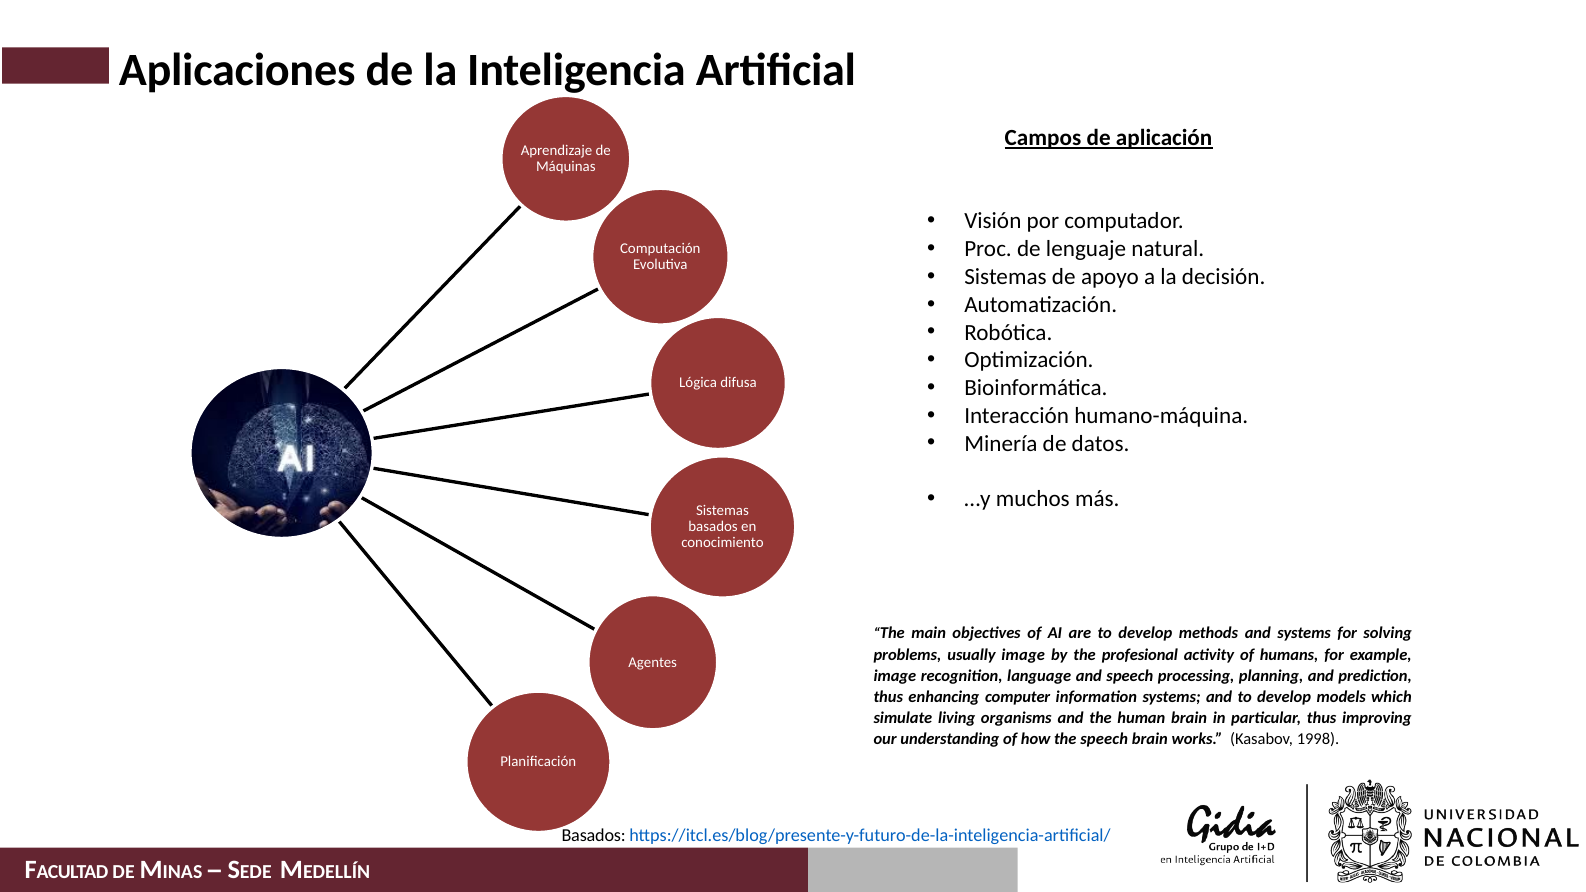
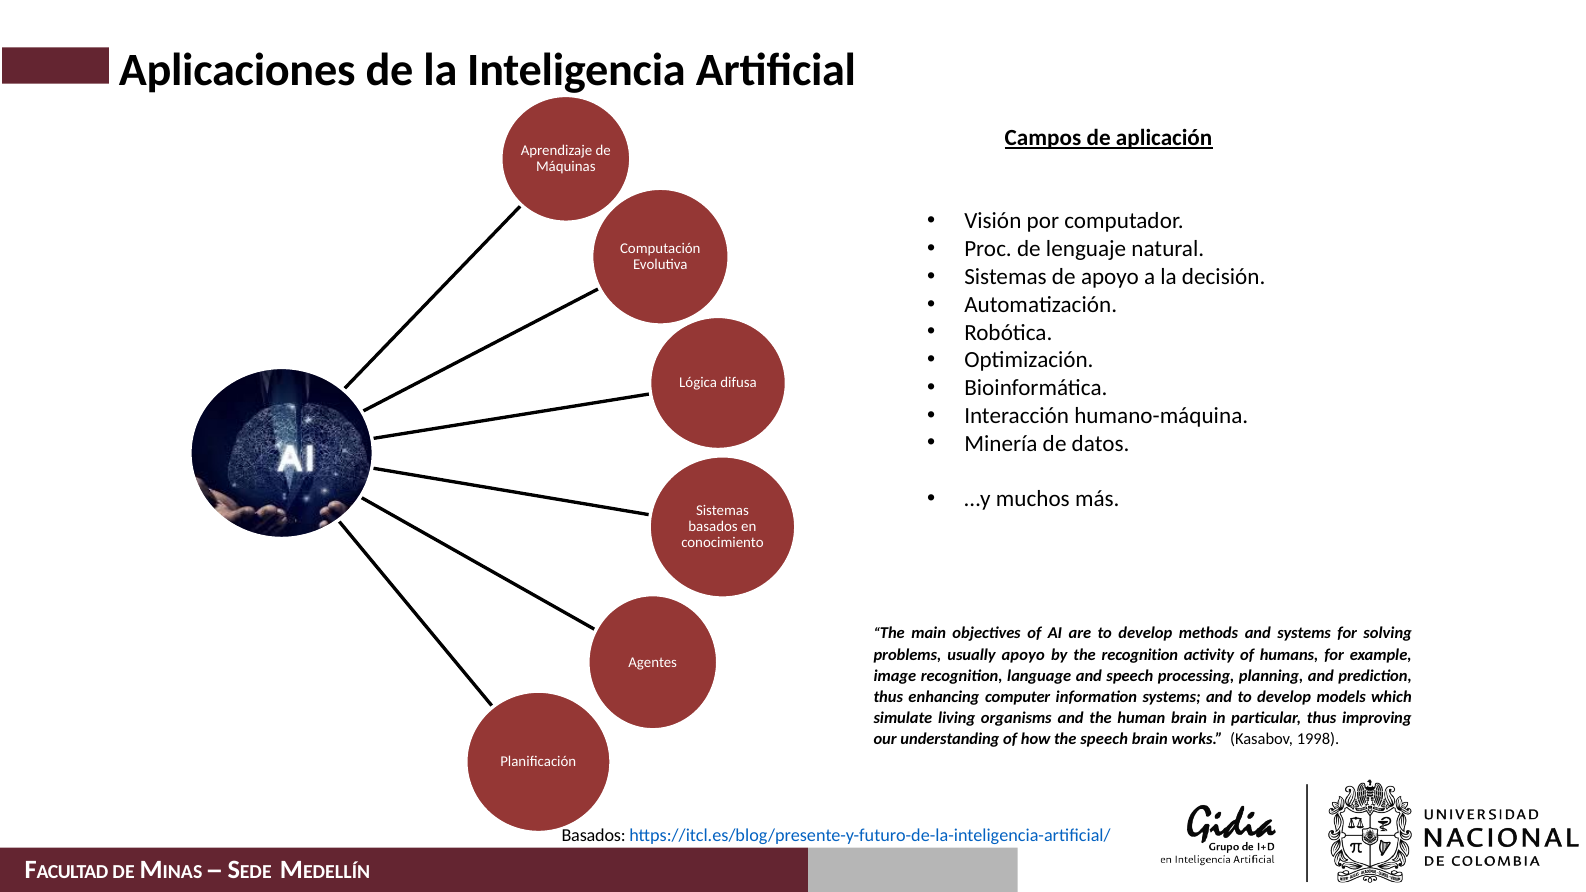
usually image: image -> apoyo
the profesional: profesional -> recognition
